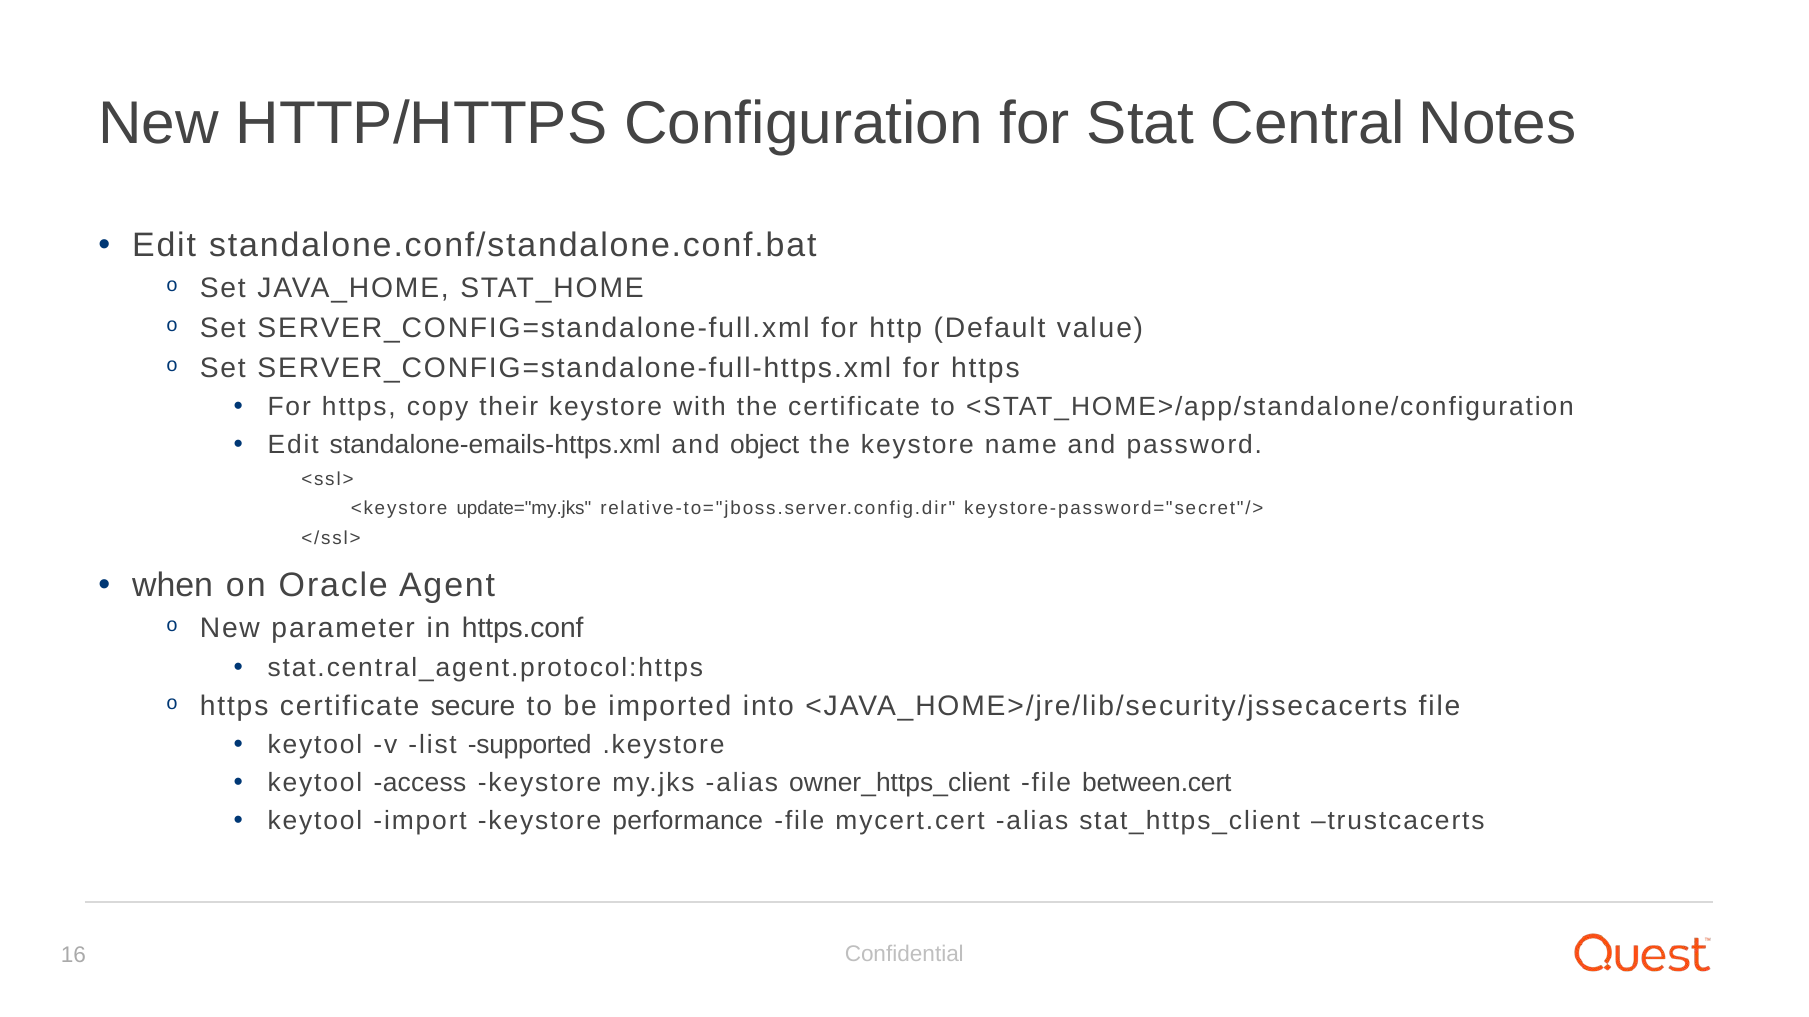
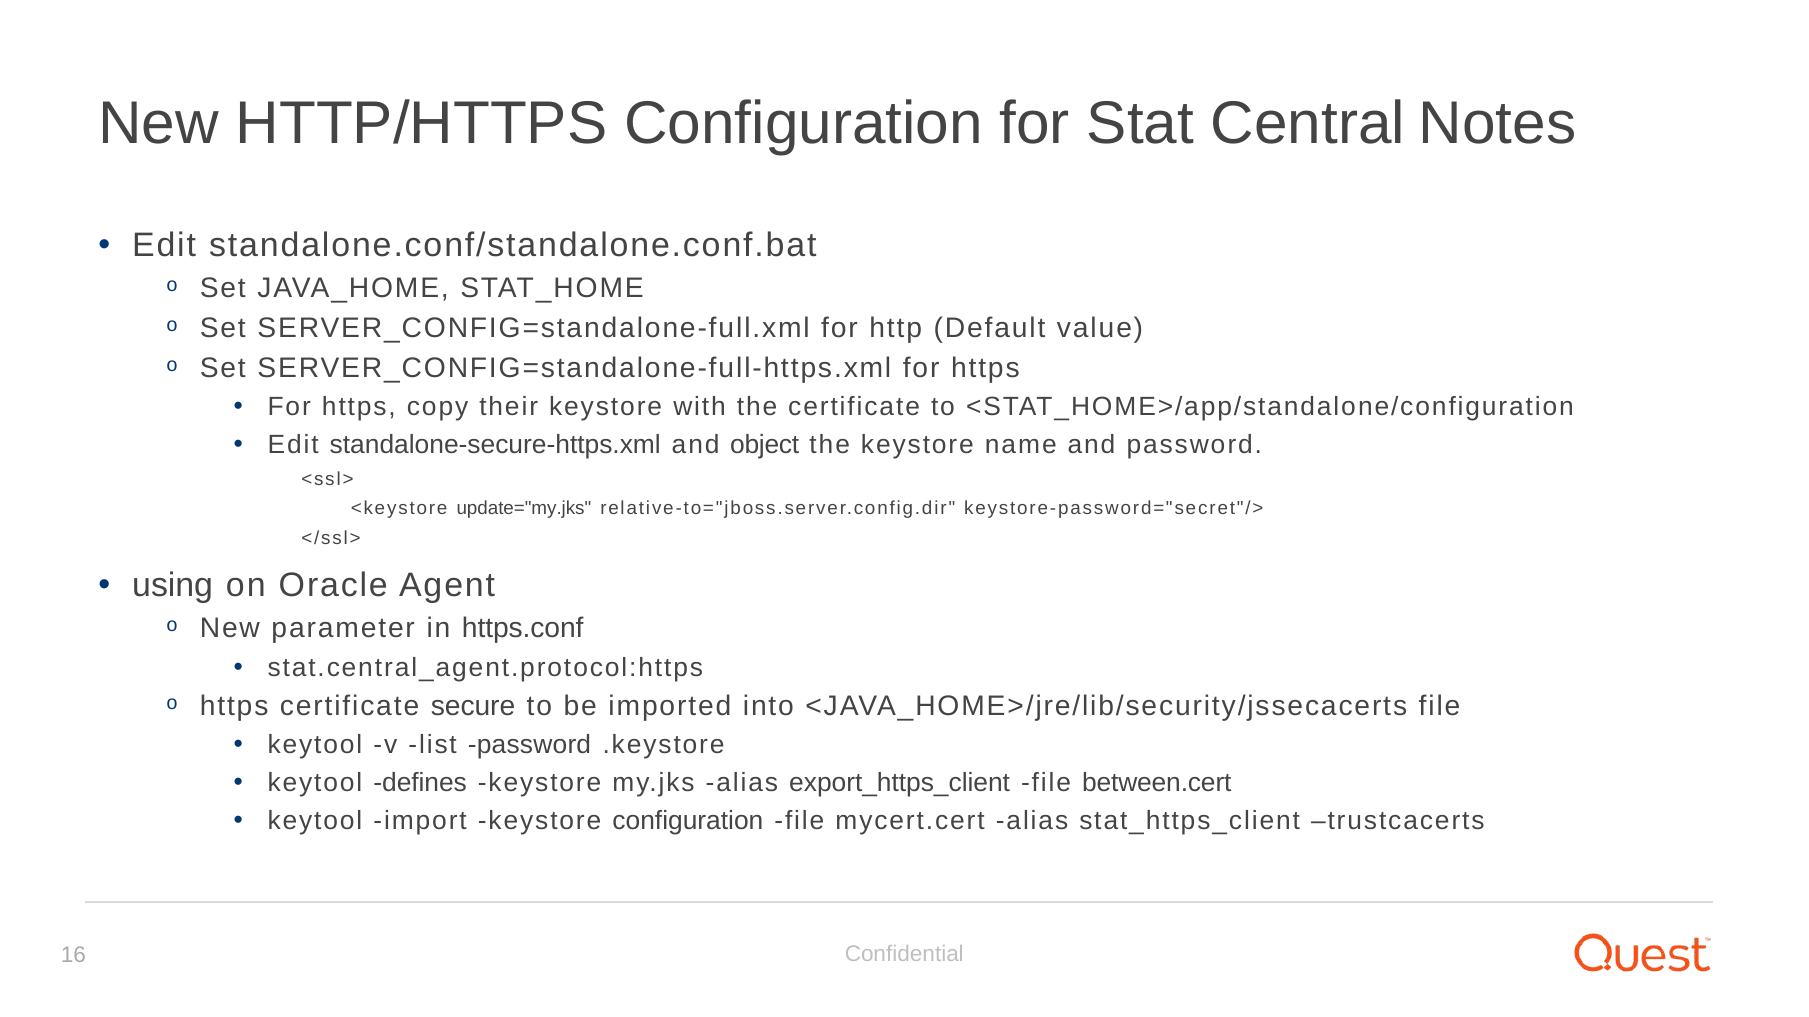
standalone-emails-https.xml: standalone-emails-https.xml -> standalone-secure-https.xml
when: when -> using
list supported: supported -> password
access: access -> defines
owner_https_client: owner_https_client -> export_https_client
keystore performance: performance -> configuration
